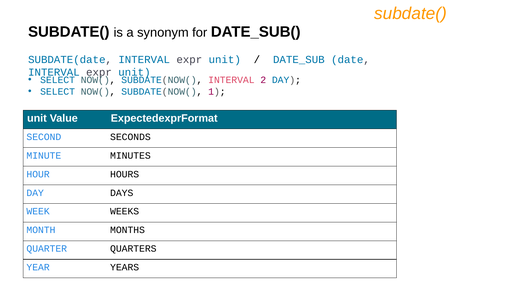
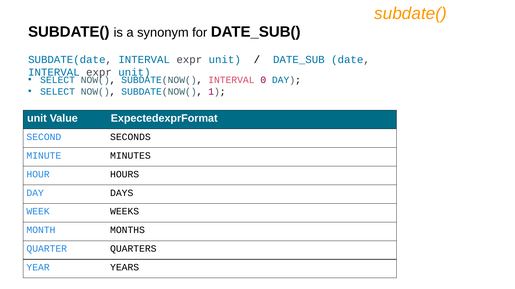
2: 2 -> 0
